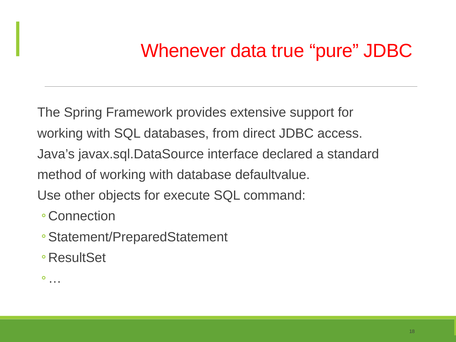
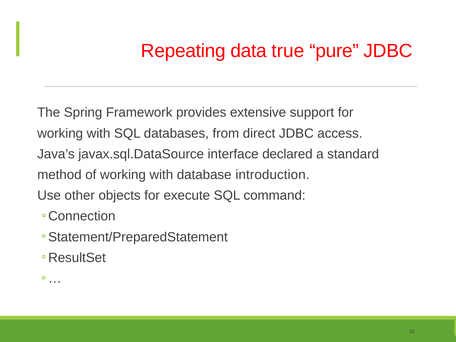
Whenever: Whenever -> Repeating
defaultvalue: defaultvalue -> introduction
